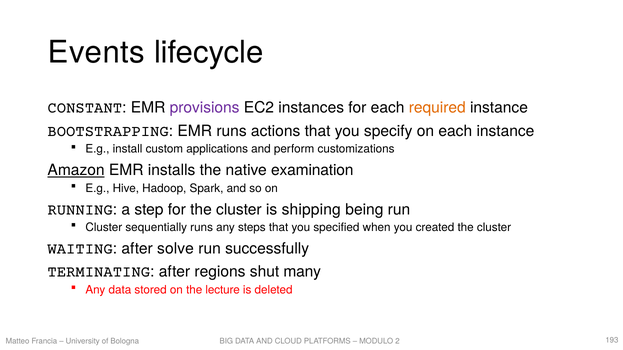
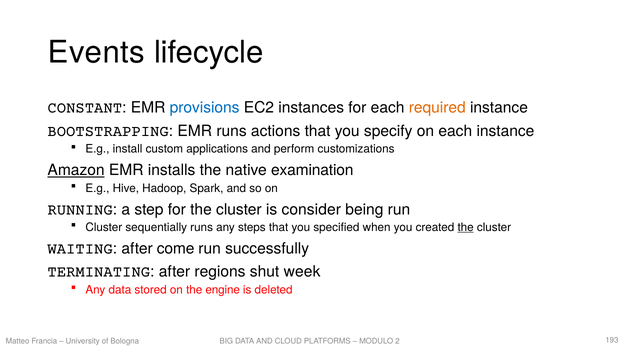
provisions colour: purple -> blue
shipping: shipping -> consider
the at (466, 228) underline: none -> present
solve: solve -> come
many: many -> week
lecture: lecture -> engine
